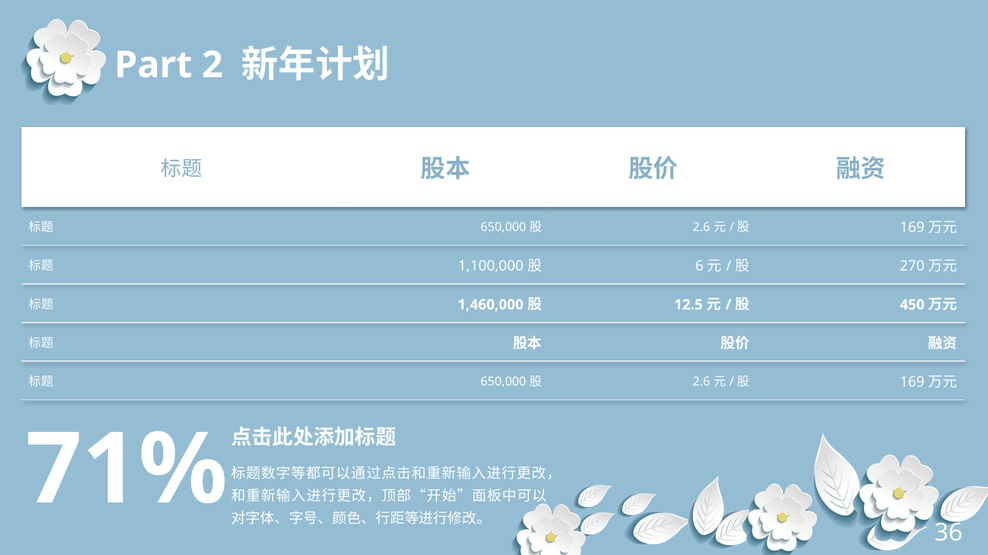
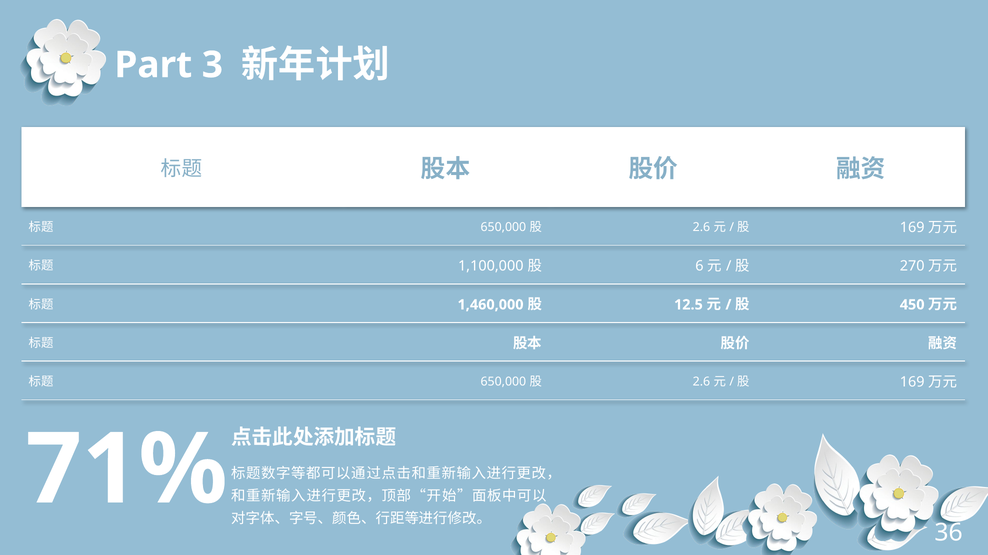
2: 2 -> 3
